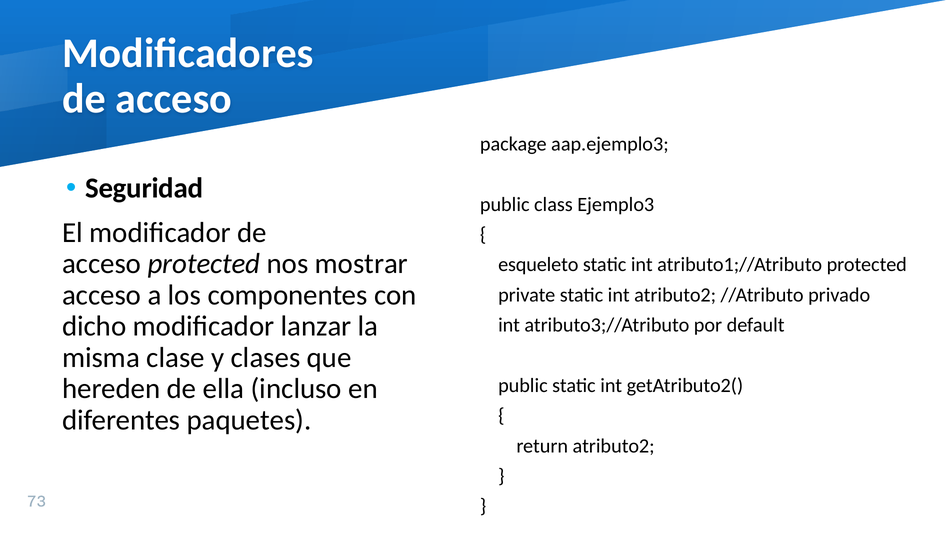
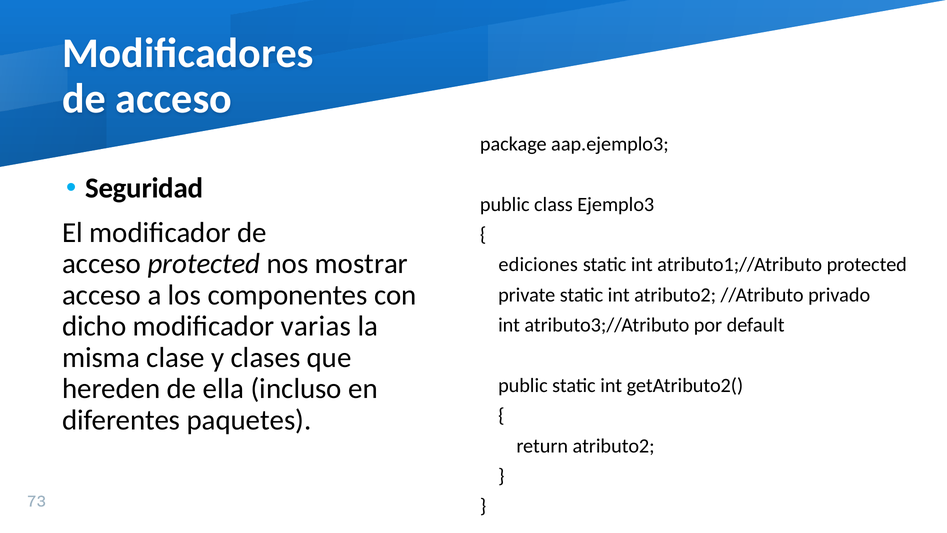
esqueleto: esqueleto -> ediciones
lanzar: lanzar -> varias
